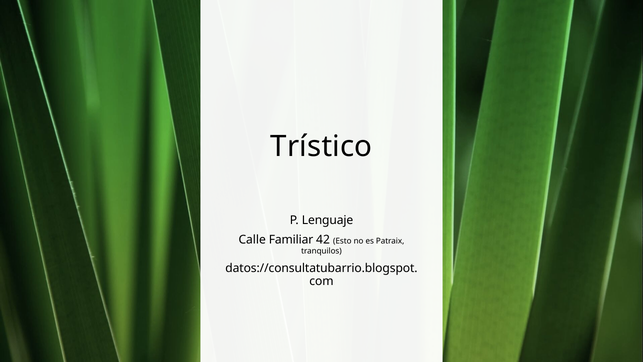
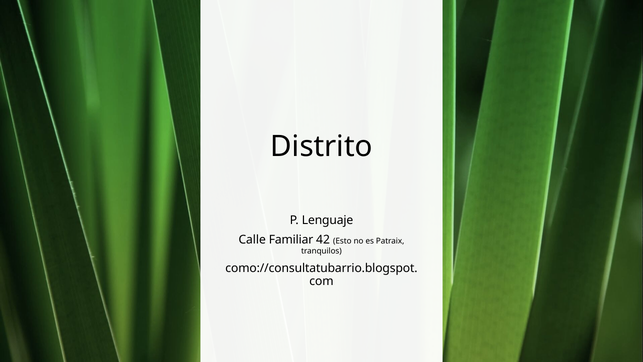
Trístico: Trístico -> Distrito
datos://consultatubarrio.blogspot: datos://consultatubarrio.blogspot -> como://consultatubarrio.blogspot
